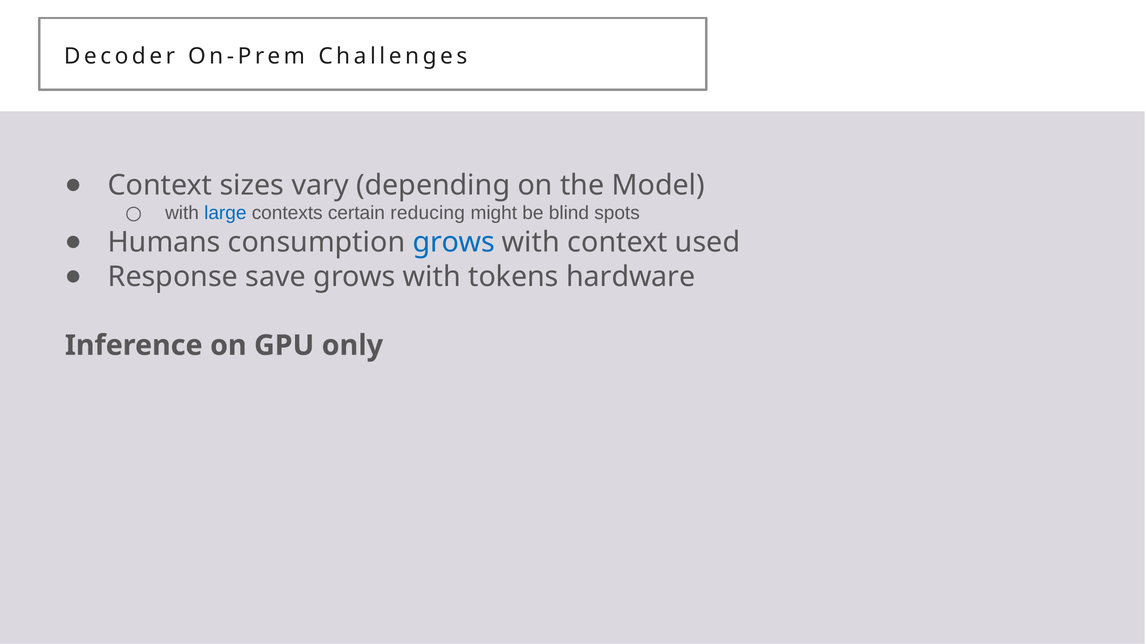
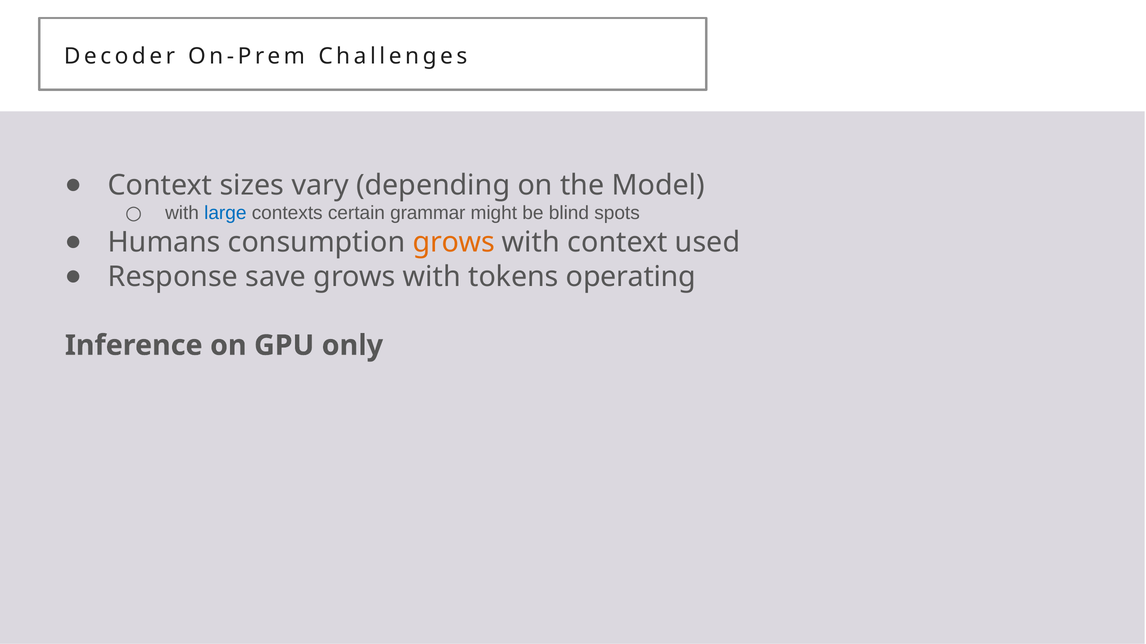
reducing: reducing -> grammar
grows at (454, 243) colour: blue -> orange
hardware: hardware -> operating
